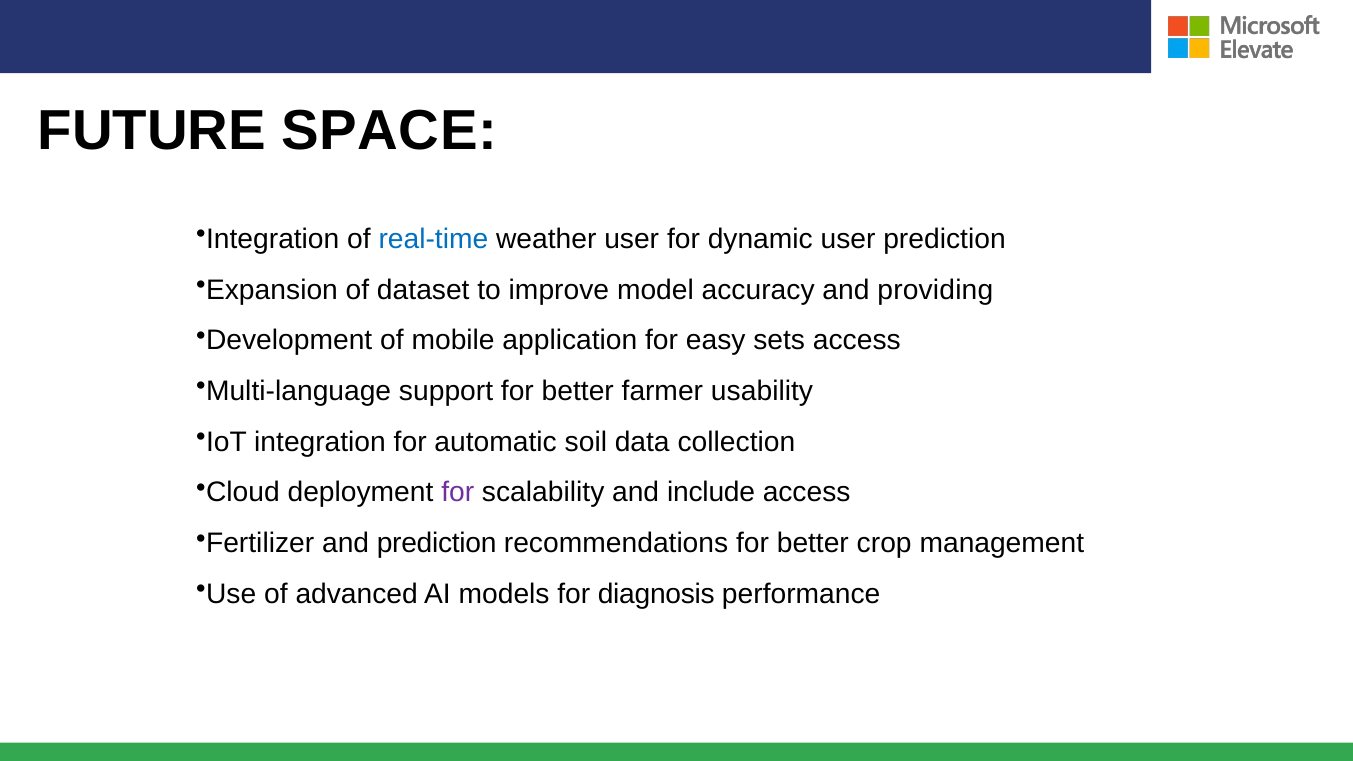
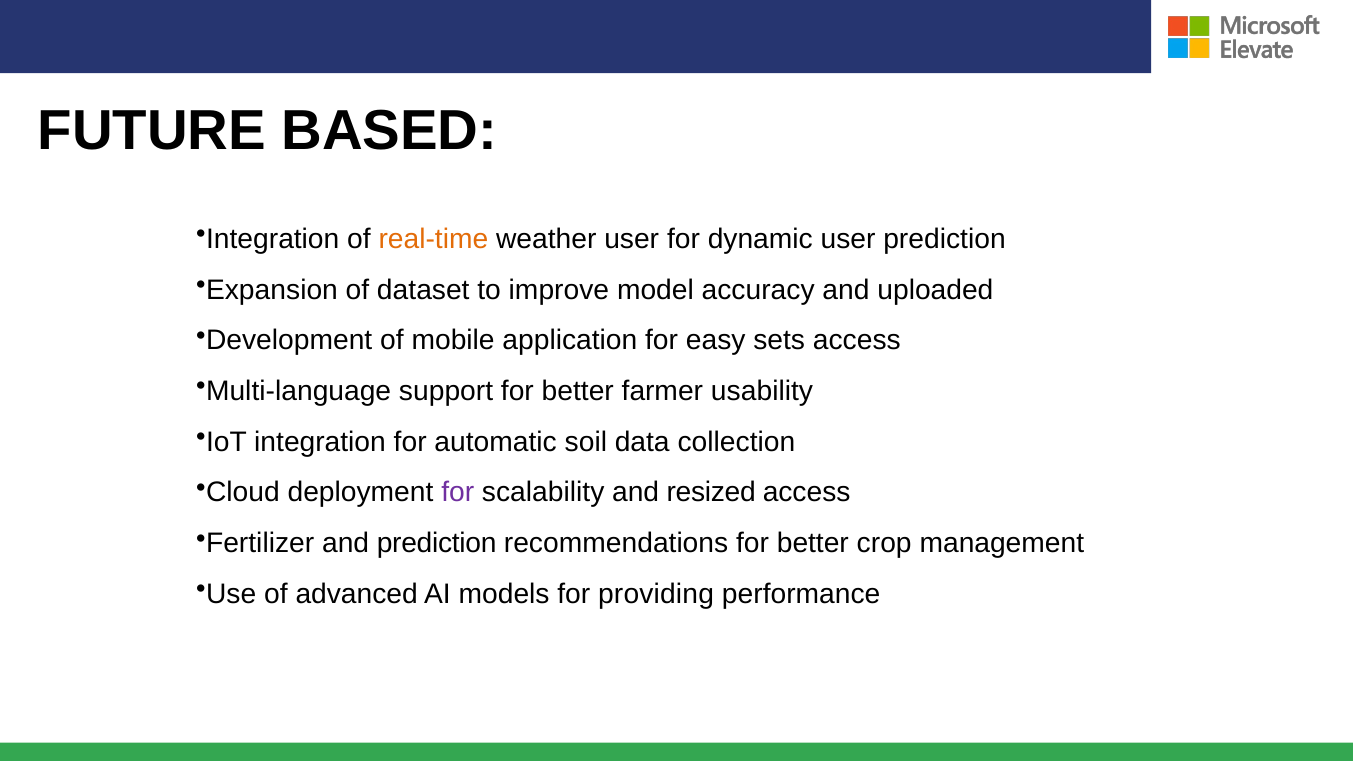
SPACE: SPACE -> BASED
real-time colour: blue -> orange
providing: providing -> uploaded
include: include -> resized
diagnosis: diagnosis -> providing
